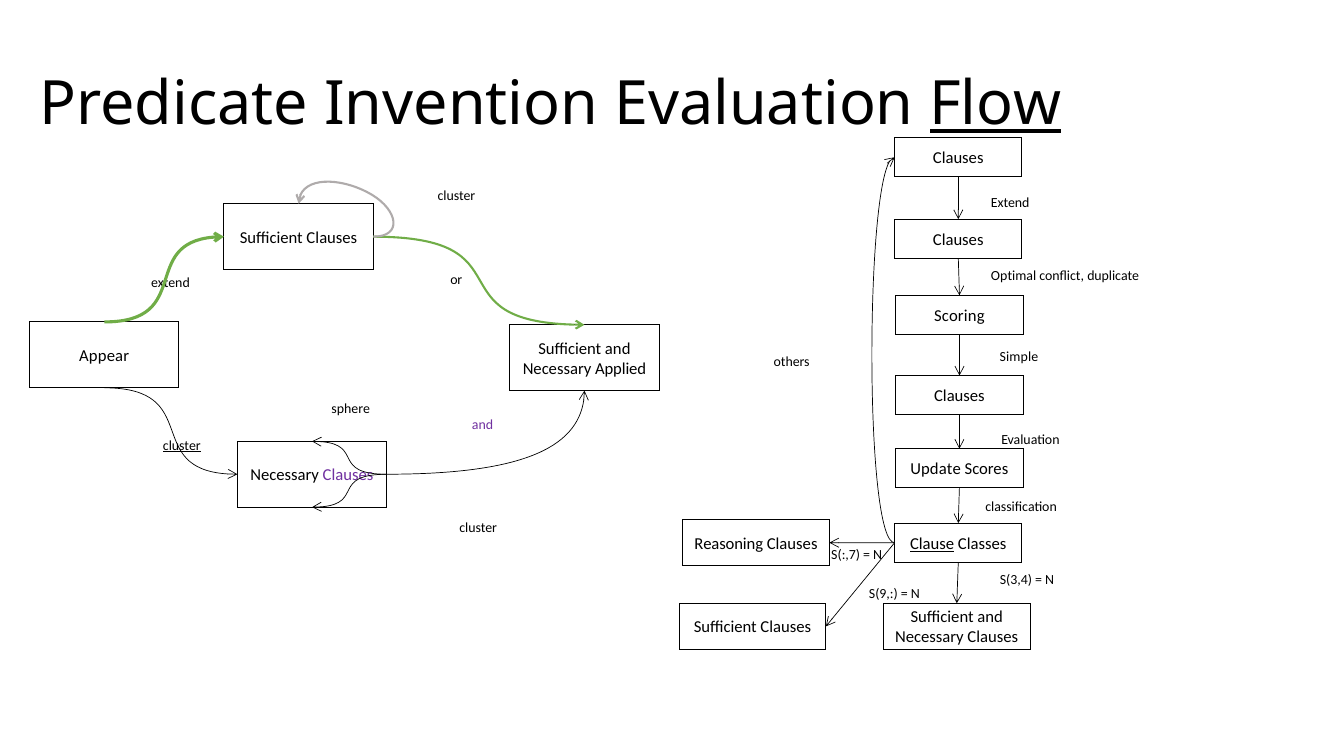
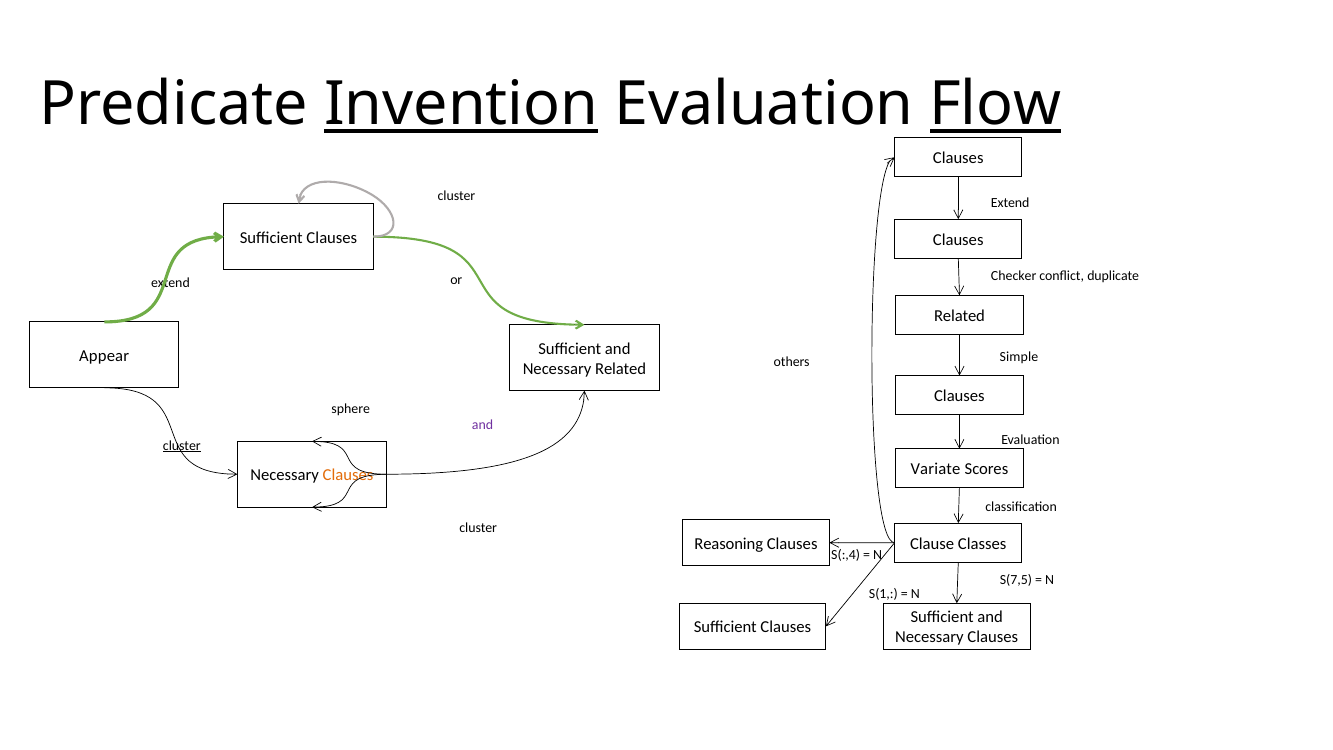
Invention underline: none -> present
Optimal: Optimal -> Checker
Scoring at (959, 316): Scoring -> Related
Necessary Applied: Applied -> Related
Update: Update -> Variate
Clauses at (348, 475) colour: purple -> orange
Clause underline: present -> none
S(:,7: S(:,7 -> S(:,4
S(3,4: S(3,4 -> S(7,5
S(9: S(9 -> S(1
